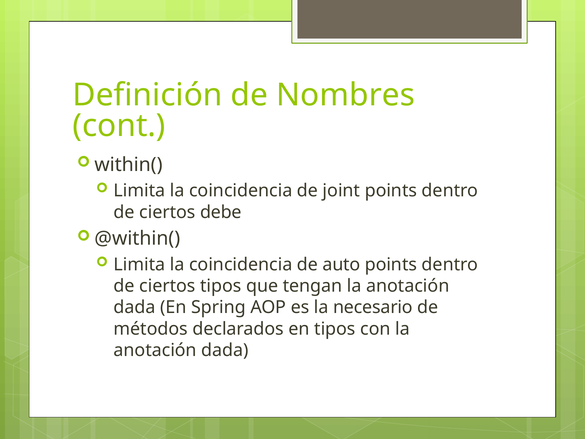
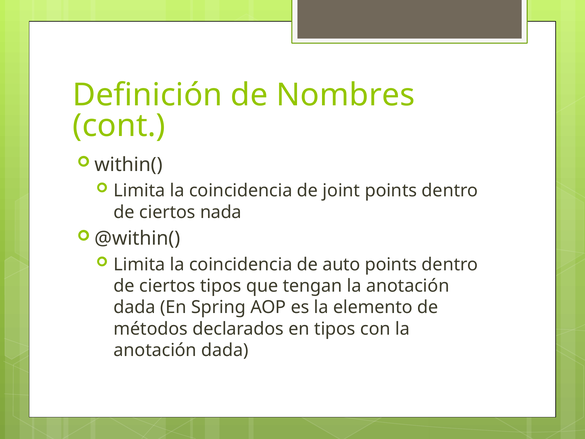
debe: debe -> nada
necesario: necesario -> elemento
